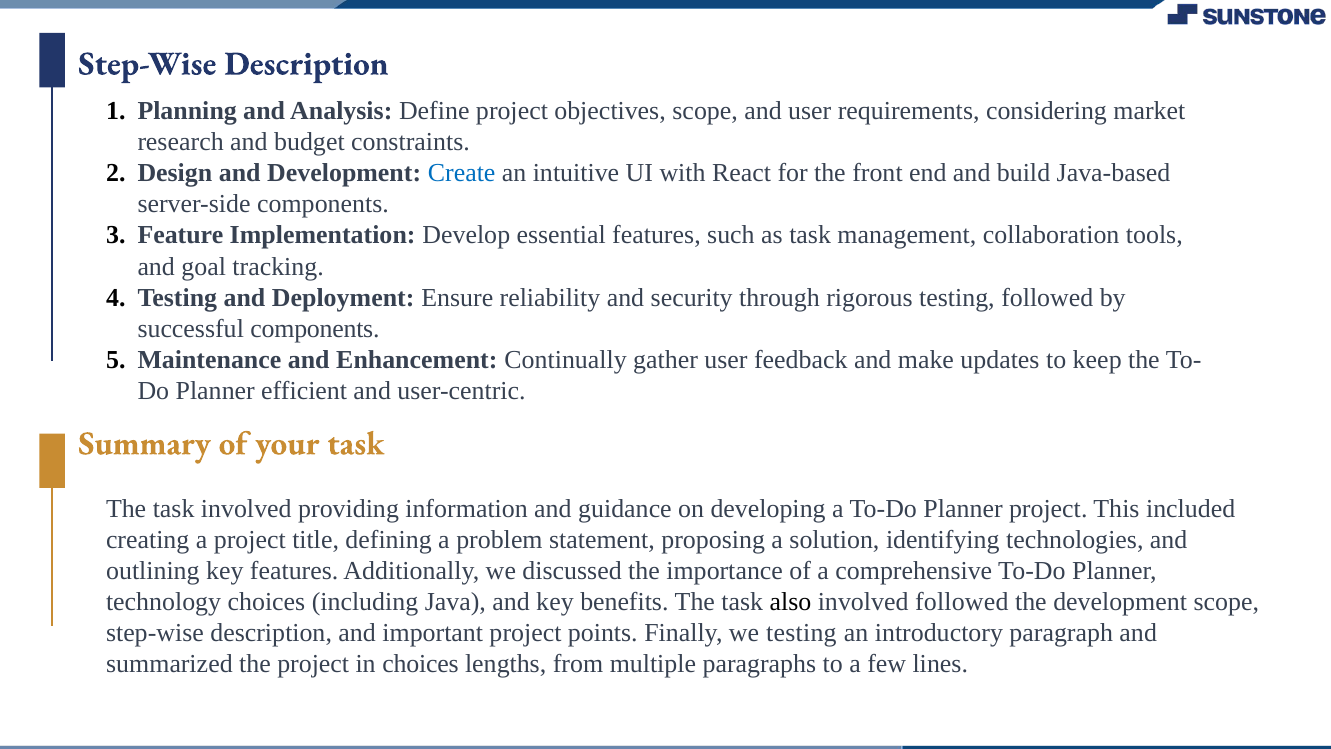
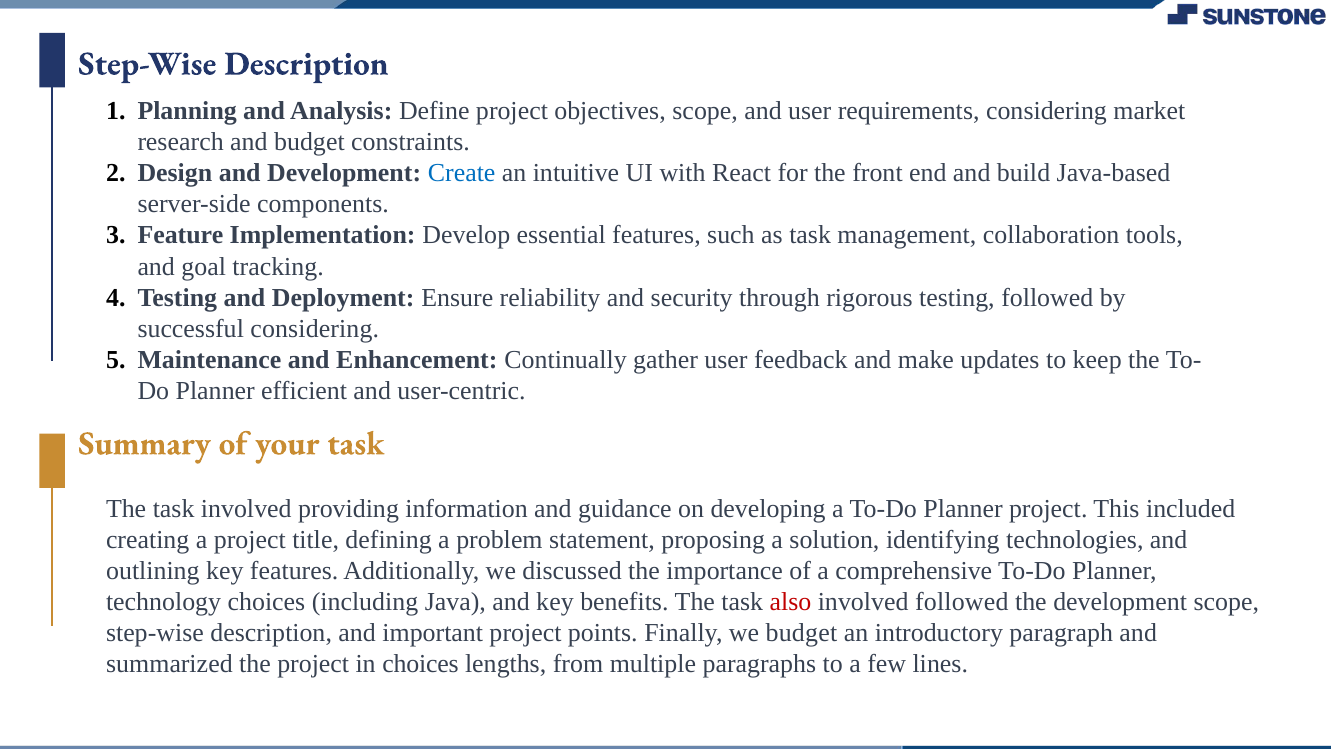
successful components: components -> considering
also colour: black -> red
we testing: testing -> budget
